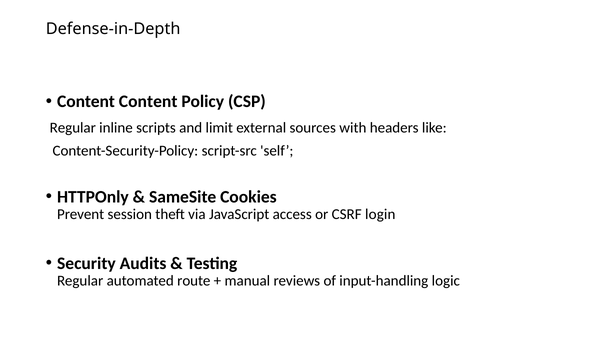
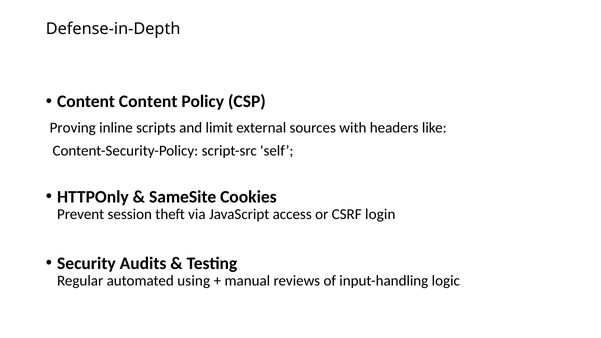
Regular at (73, 128): Regular -> Proving
route: route -> using
